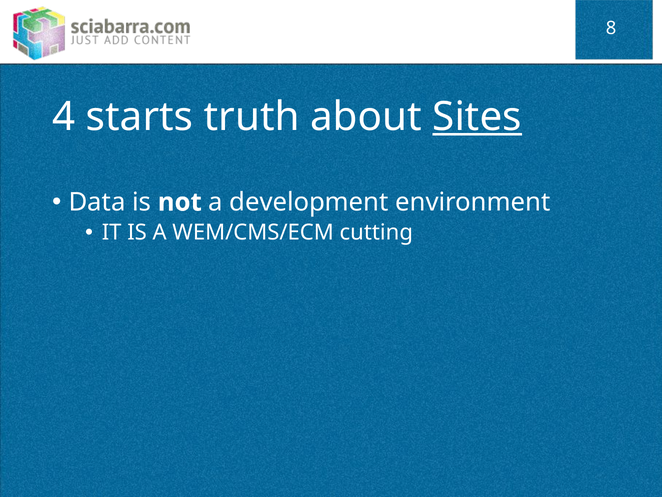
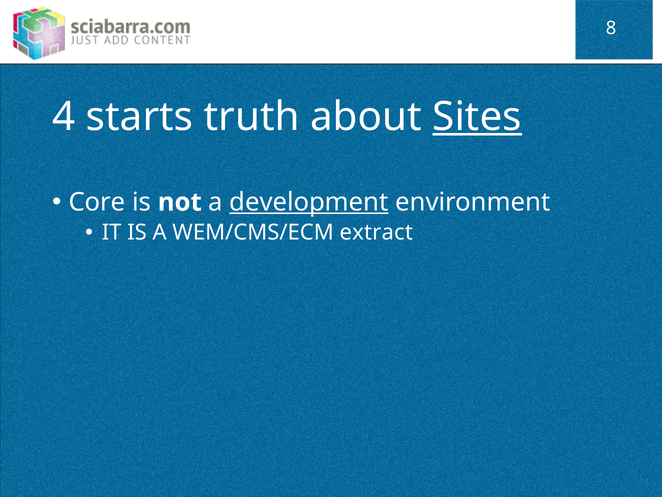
Data: Data -> Core
development underline: none -> present
cutting: cutting -> extract
